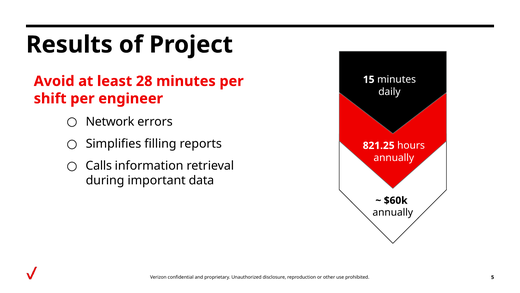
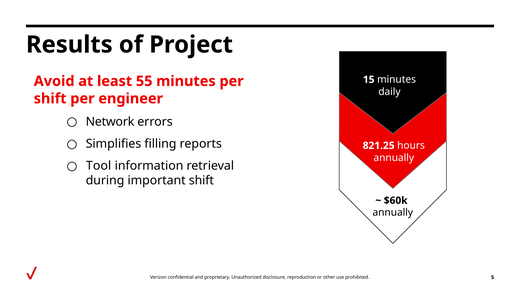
28: 28 -> 55
Calls: Calls -> Tool
important data: data -> shift
